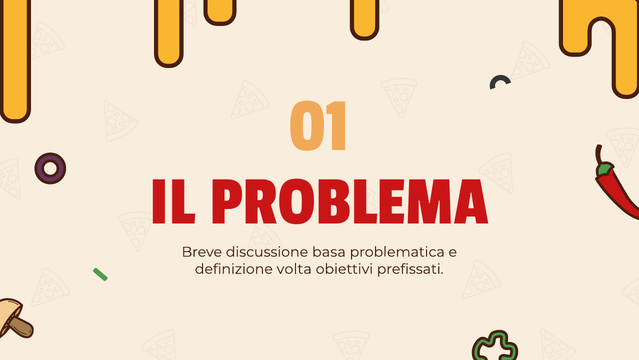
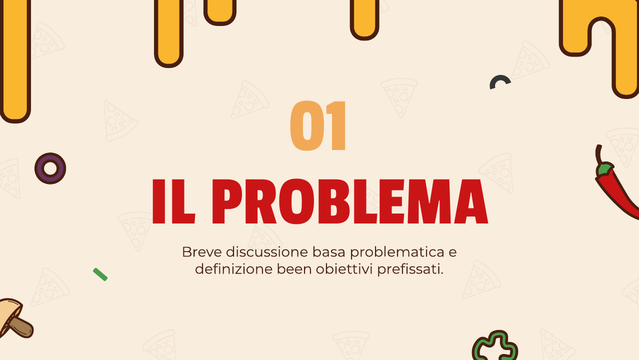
volta: volta -> been
